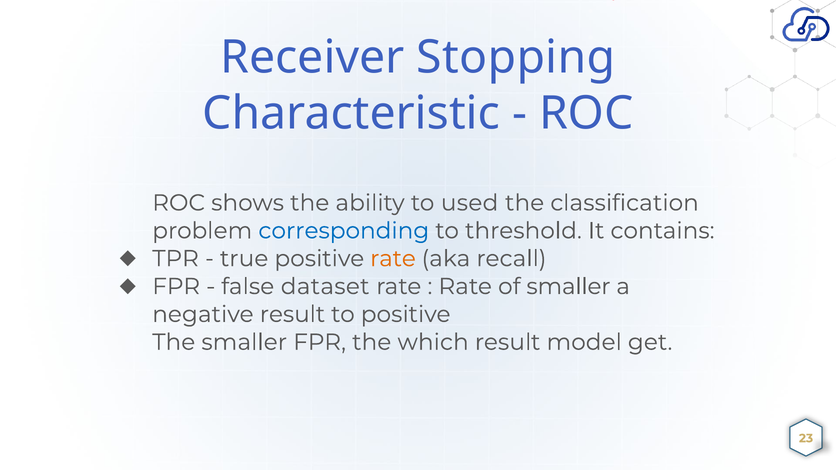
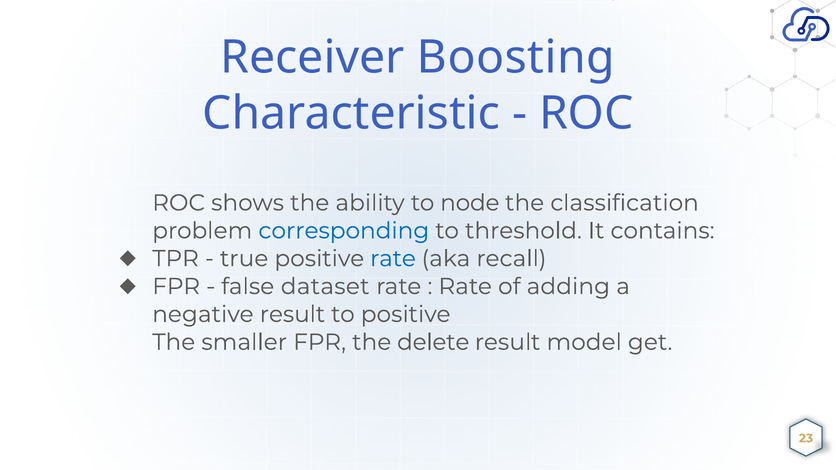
Stopping: Stopping -> Boosting
used: used -> node
rate at (393, 259) colour: orange -> blue
of smaller: smaller -> adding
which: which -> delete
